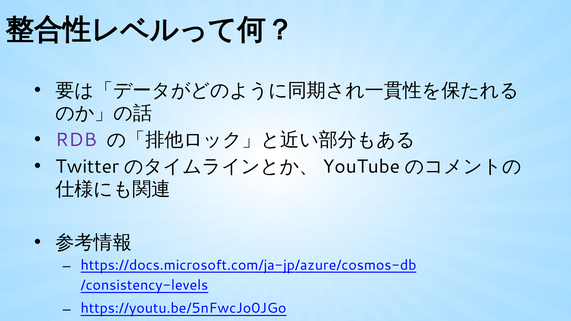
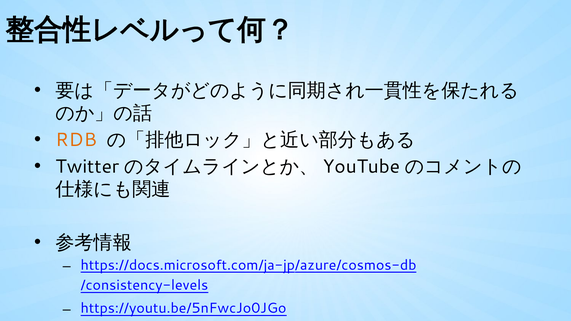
RDB colour: purple -> orange
